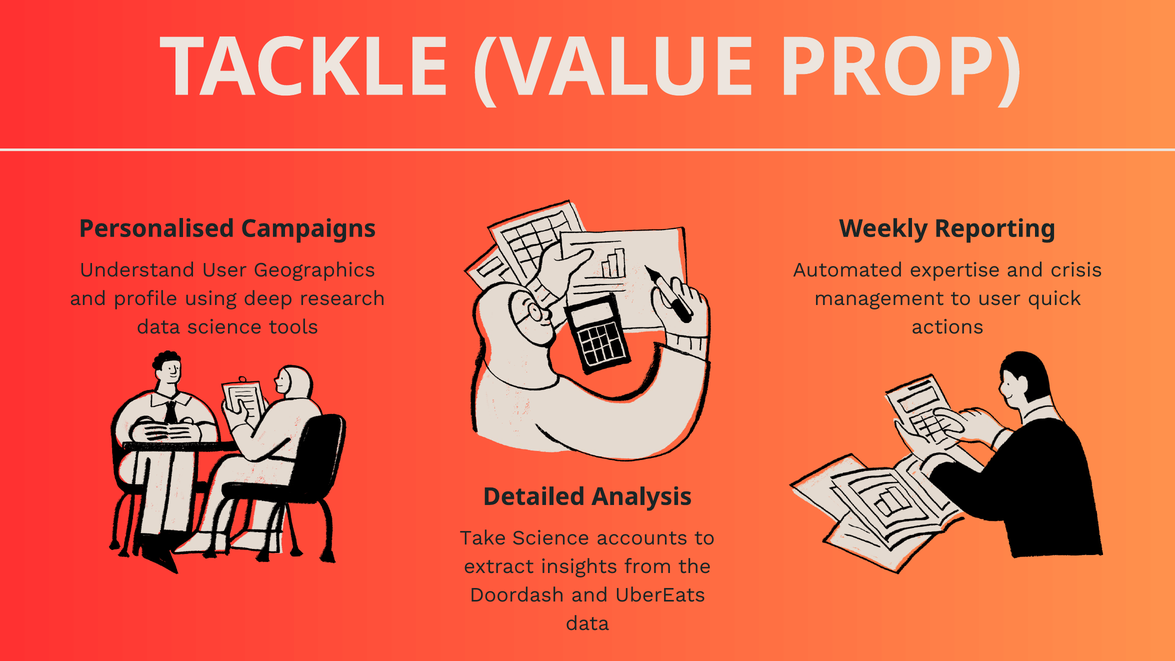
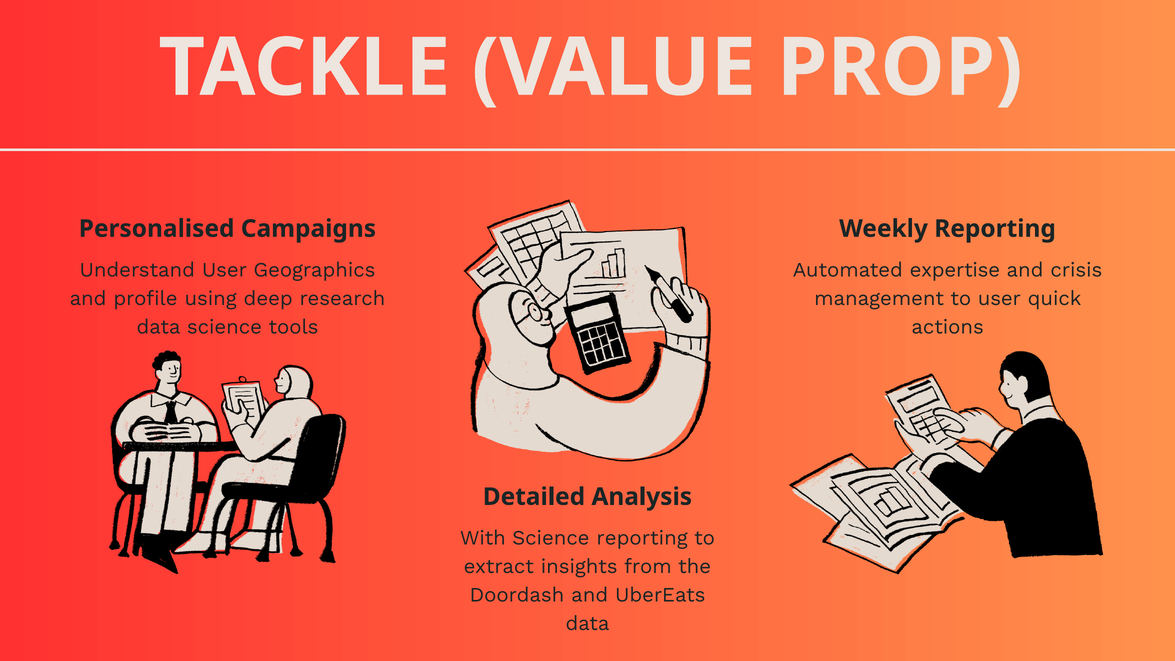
Take: Take -> With
Science accounts: accounts -> reporting
